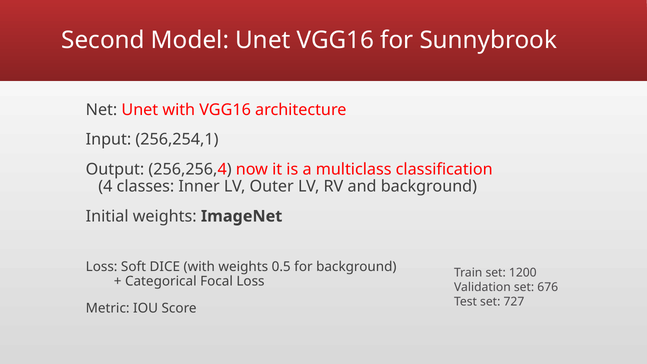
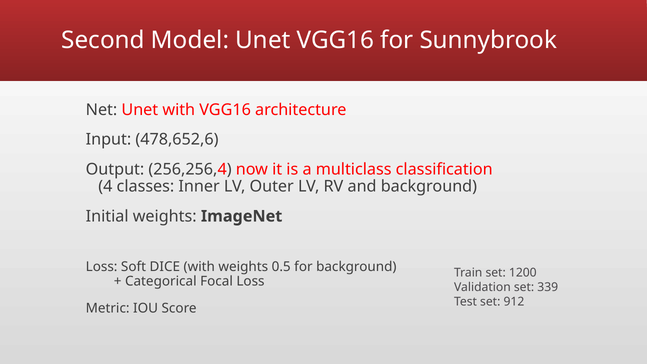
256,254,1: 256,254,1 -> 478,652,6
676: 676 -> 339
727: 727 -> 912
